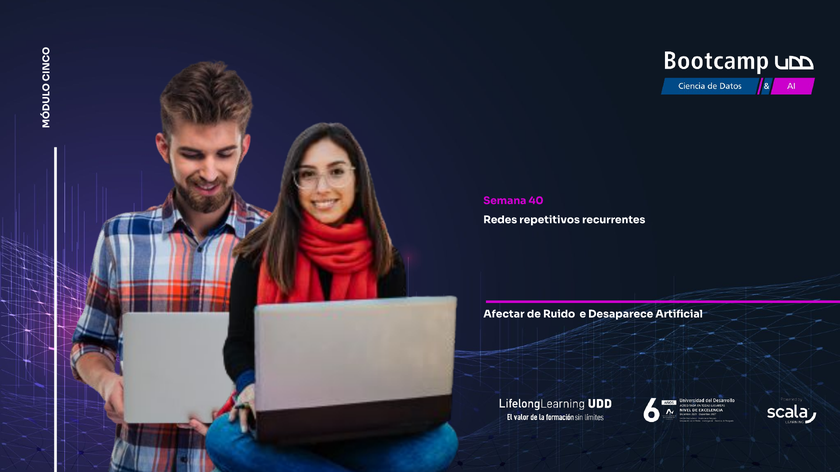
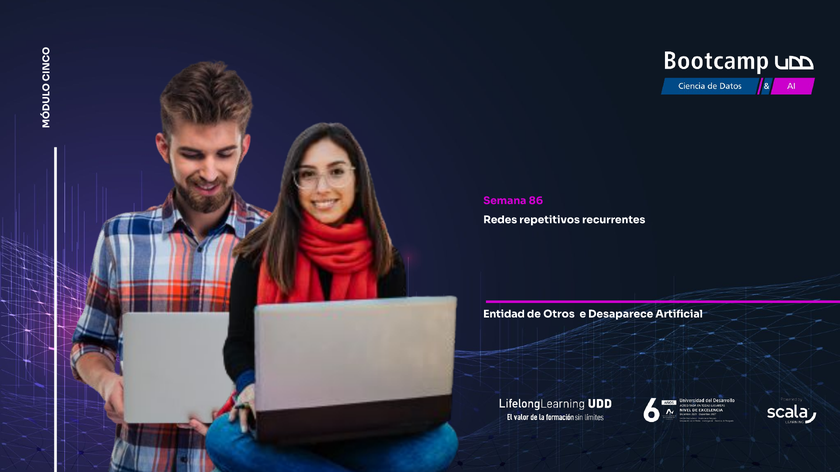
40: 40 -> 86
Afectar: Afectar -> Entidad
Ruido: Ruido -> Otros
